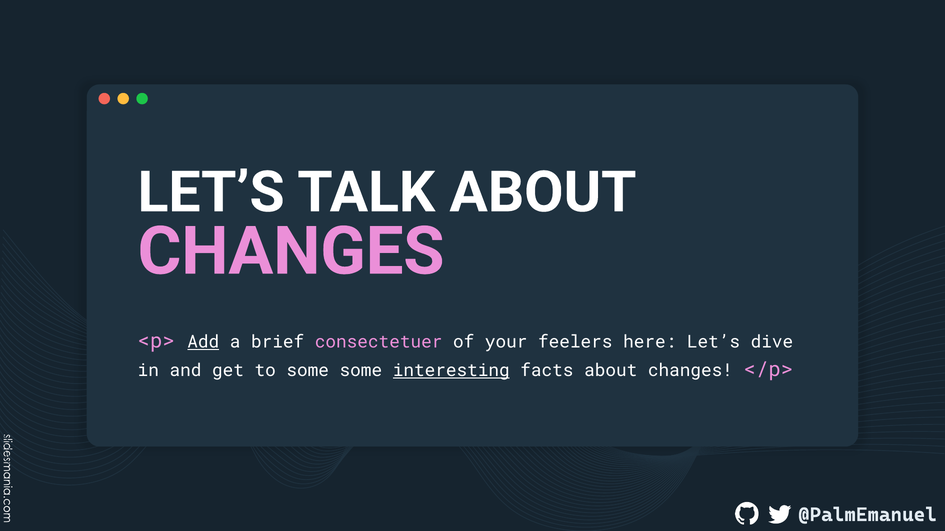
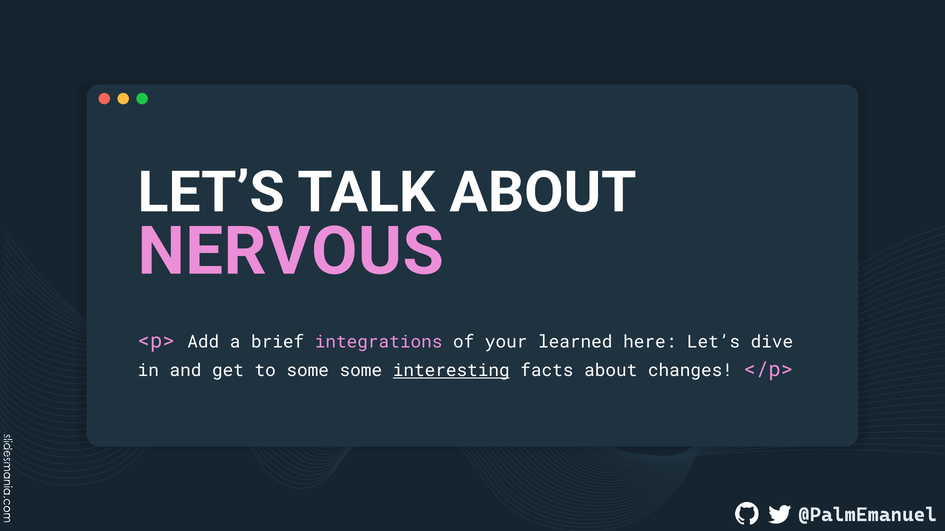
CHANGES at (291, 252): CHANGES -> NERVOUS
Add underline: present -> none
consectetuer: consectetuer -> integrations
feelers: feelers -> learned
